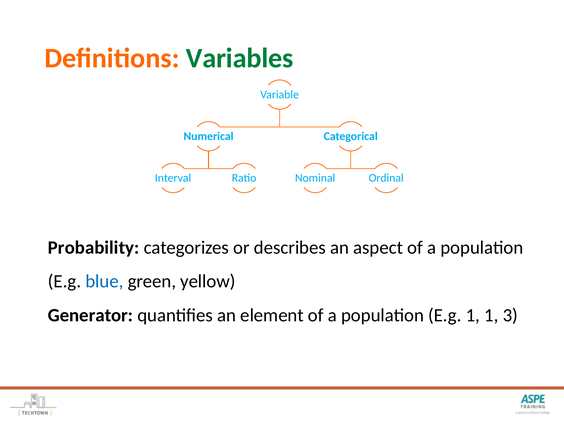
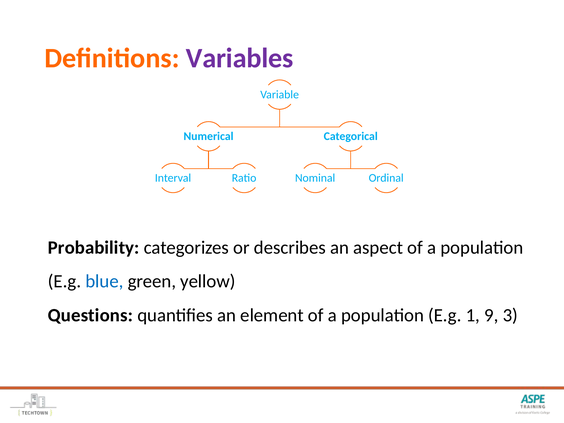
Variables colour: green -> purple
Generator: Generator -> Questions
1 1: 1 -> 9
